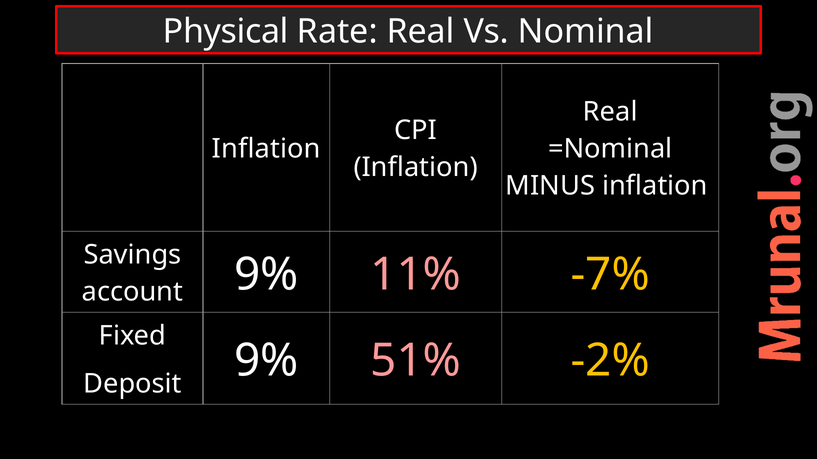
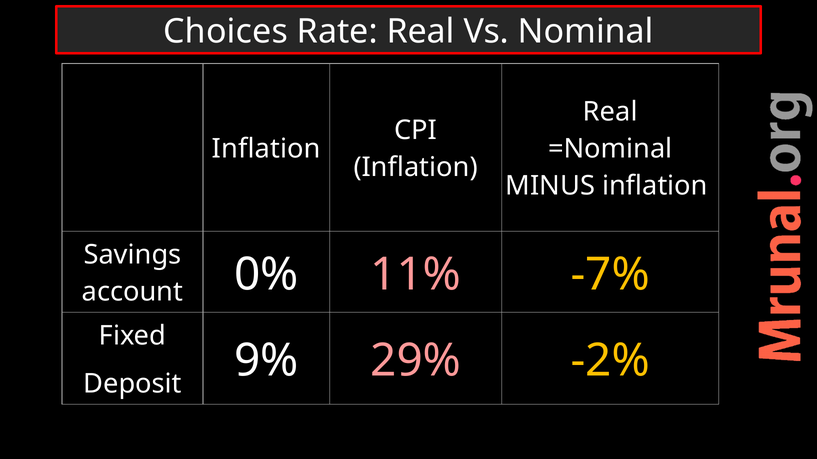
Physical: Physical -> Choices
account 9%: 9% -> 0%
51%: 51% -> 29%
